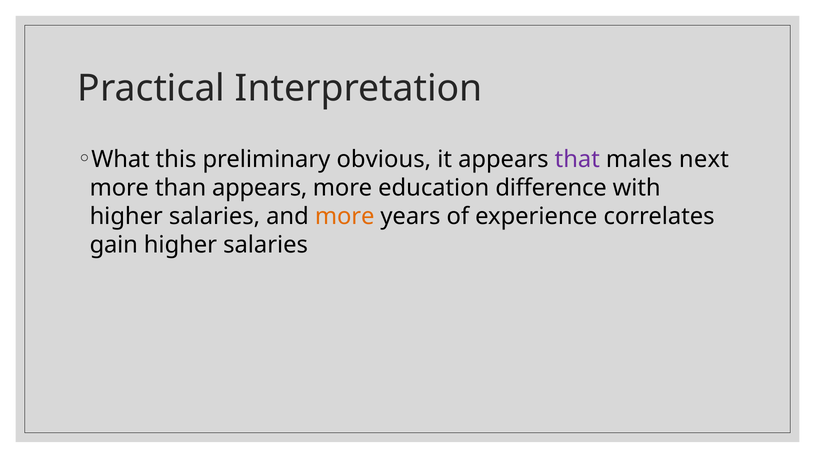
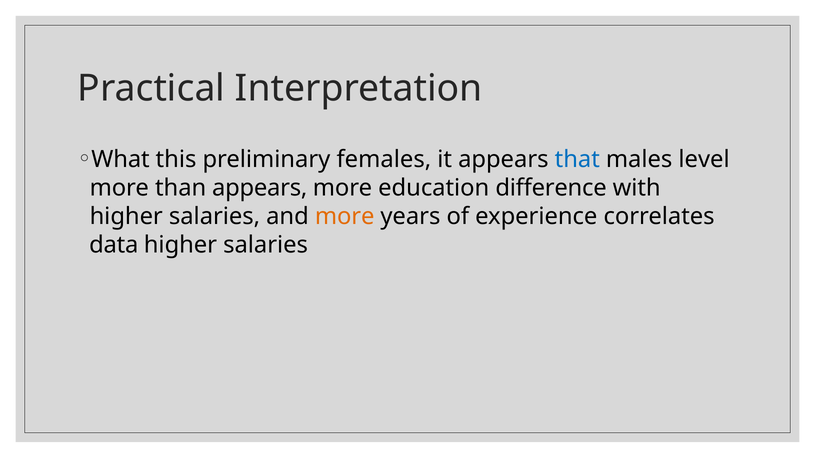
obvious: obvious -> females
that colour: purple -> blue
next: next -> level
gain: gain -> data
